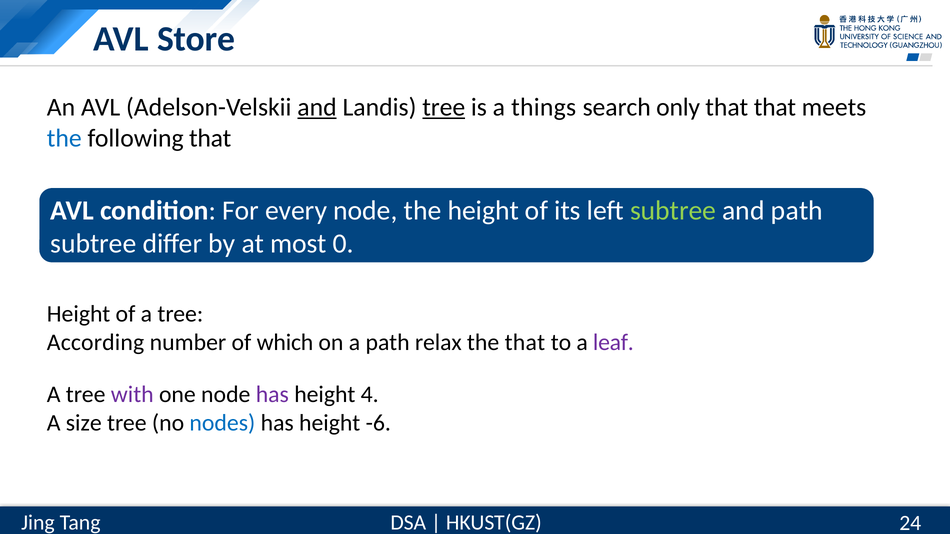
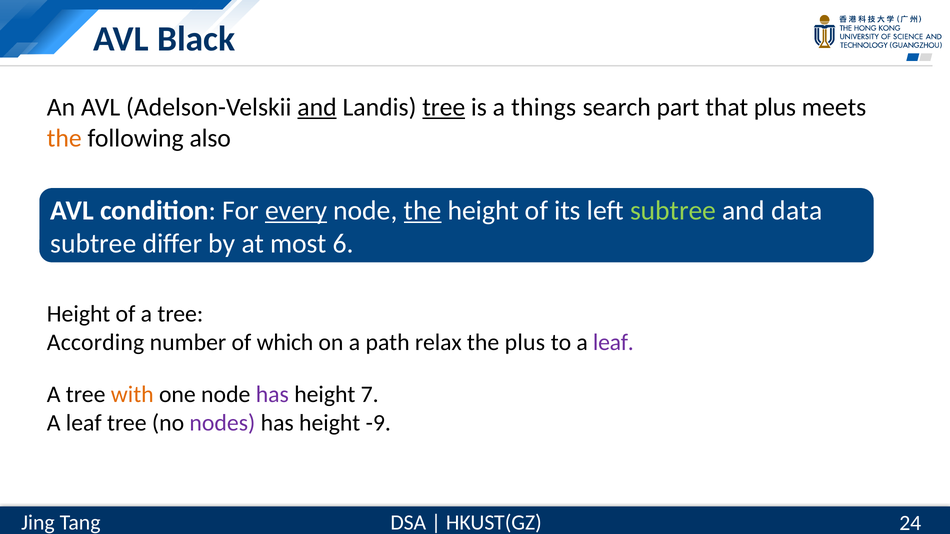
Store: Store -> Black
only: only -> part
that that: that -> plus
the at (64, 138) colour: blue -> orange
following that: that -> also
every underline: none -> present
the at (423, 211) underline: none -> present
and path: path -> data
0: 0 -> 6
the that: that -> plus
with colour: purple -> orange
4: 4 -> 7
size at (84, 423): size -> leaf
nodes colour: blue -> purple
-6: -6 -> -9
